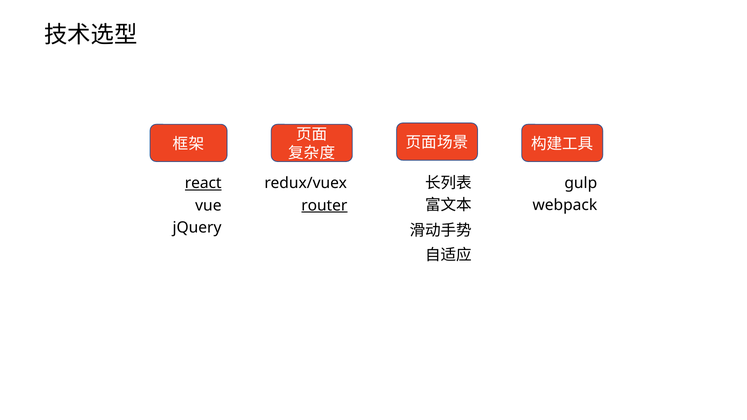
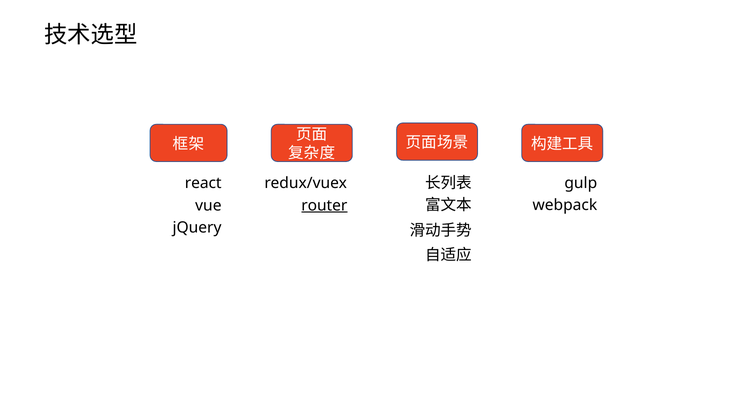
react underline: present -> none
